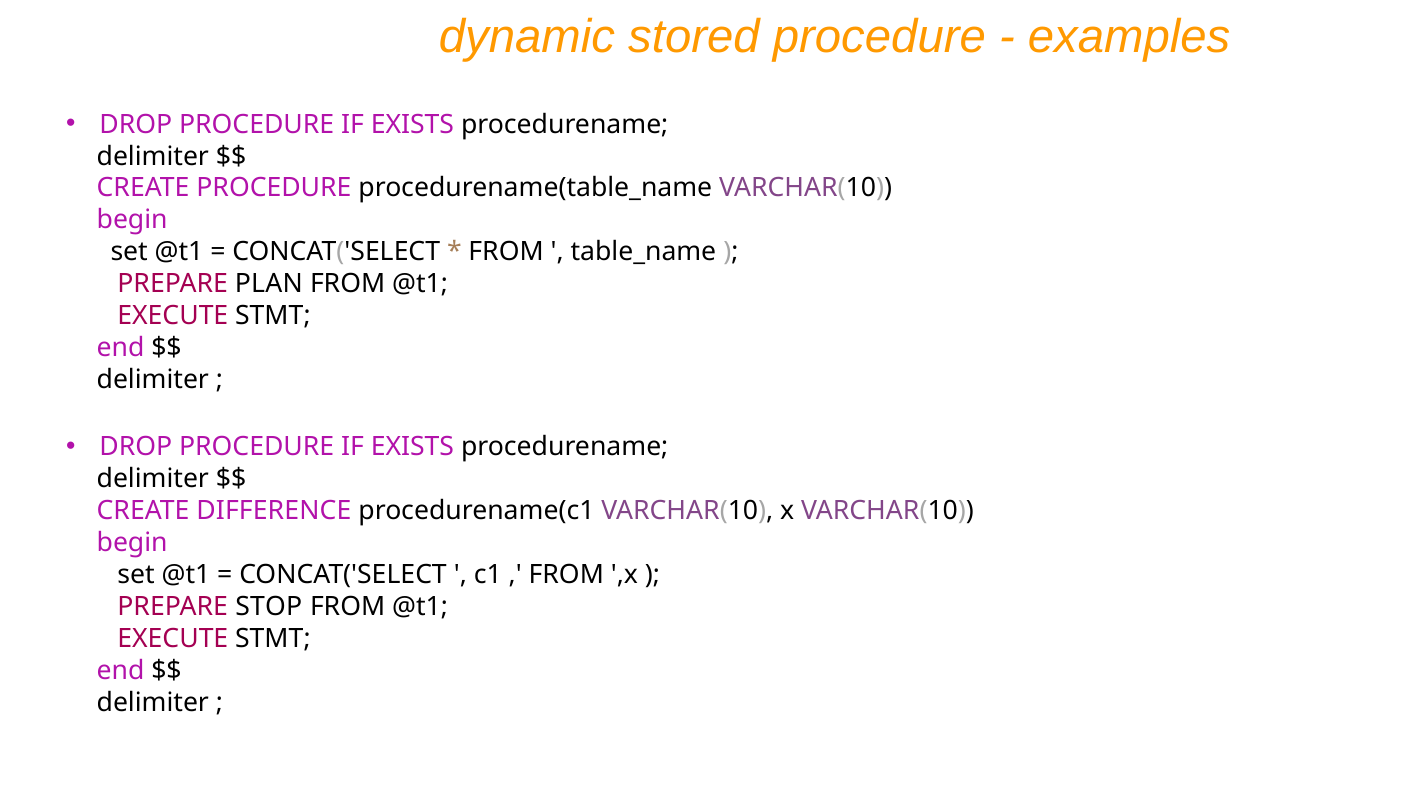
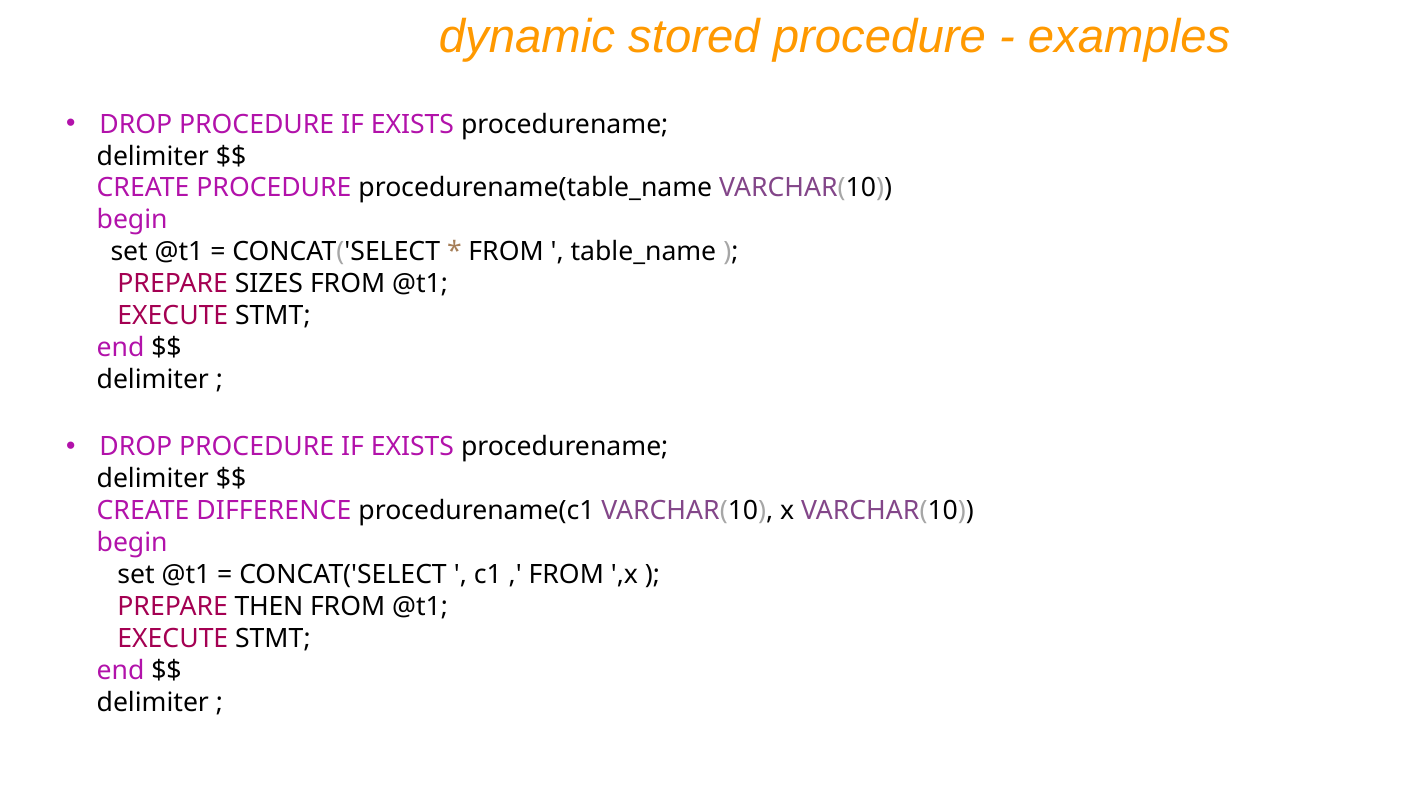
PLAN: PLAN -> SIZES
STOP: STOP -> THEN
